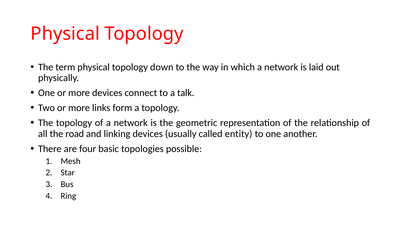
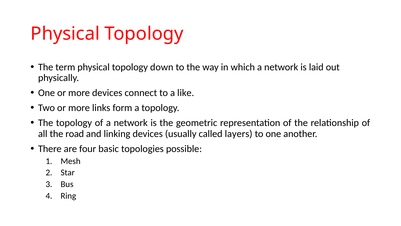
talk: talk -> like
entity: entity -> layers
